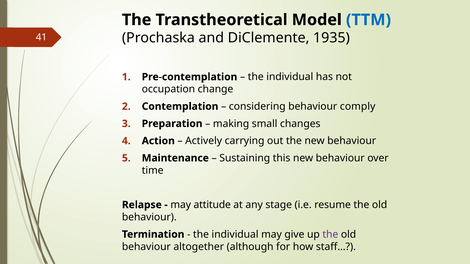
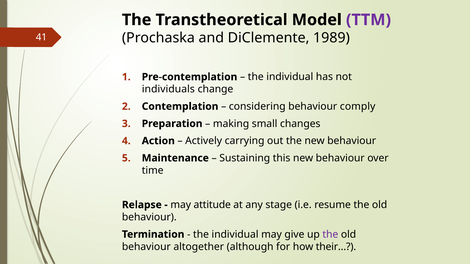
TTM colour: blue -> purple
1935: 1935 -> 1989
occupation: occupation -> individuals
staff…: staff… -> their…
